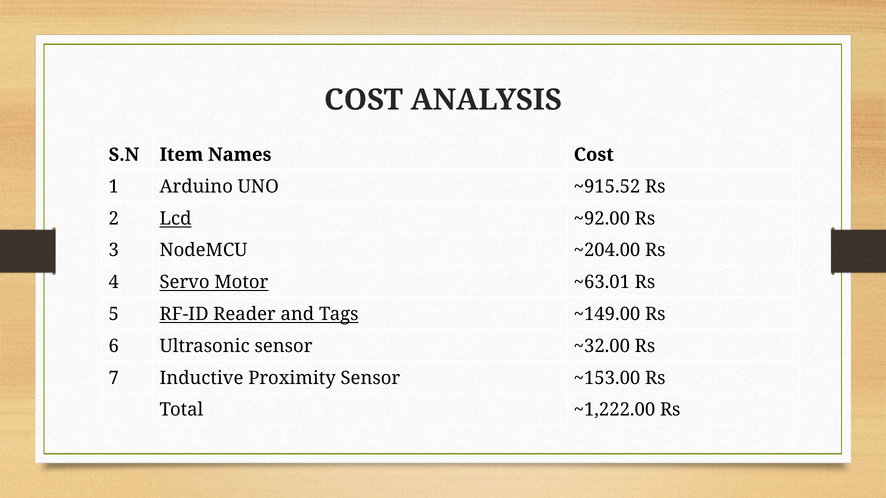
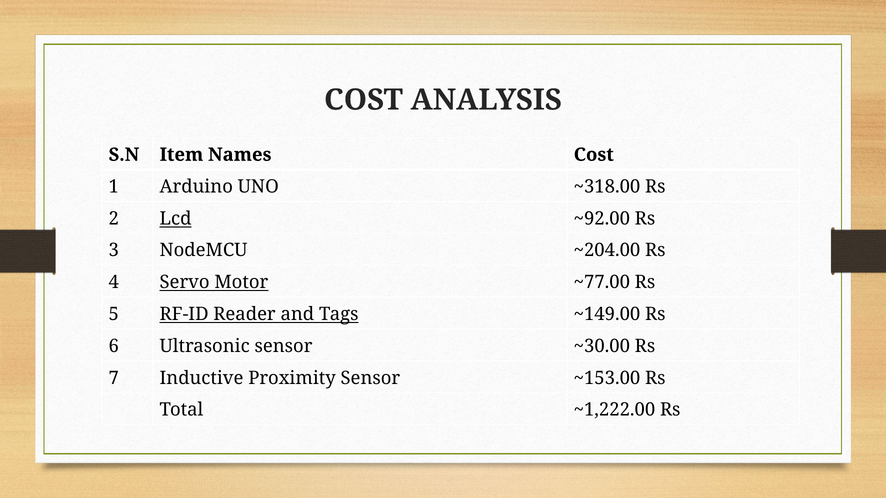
~915.52: ~915.52 -> ~318.00
~63.01: ~63.01 -> ~77.00
~32.00: ~32.00 -> ~30.00
